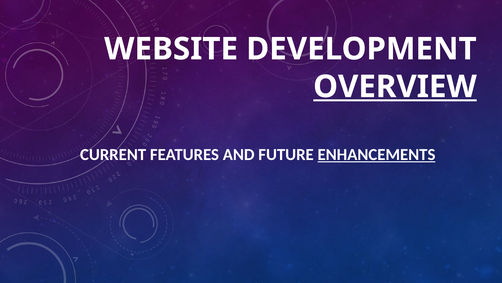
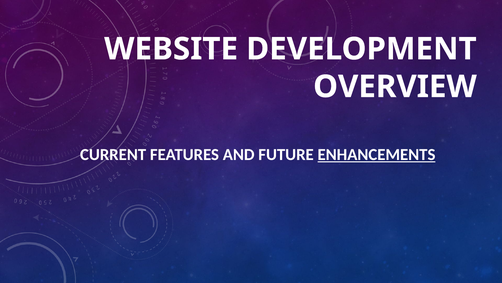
OVERVIEW underline: present -> none
